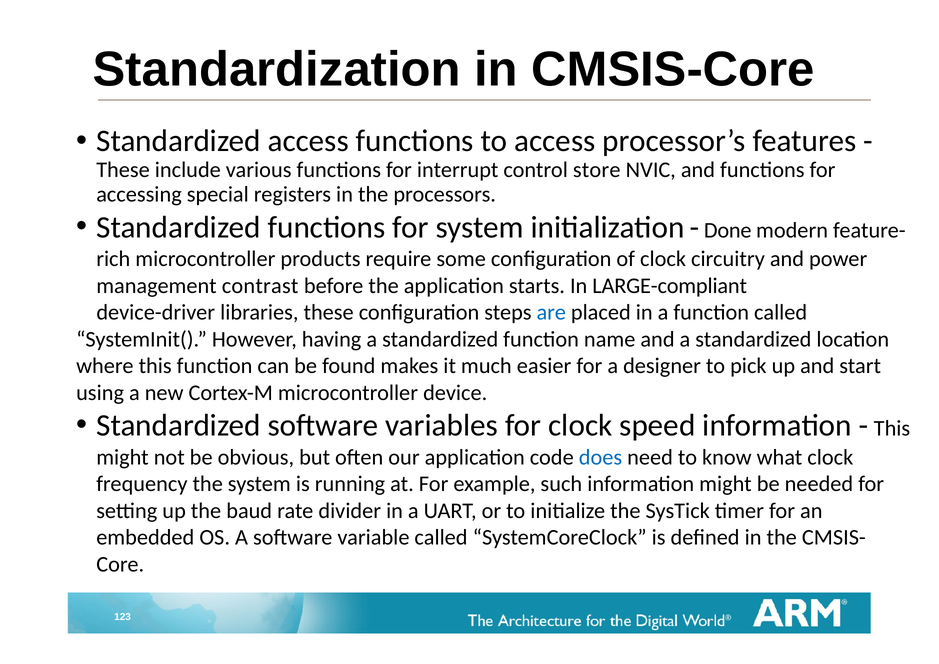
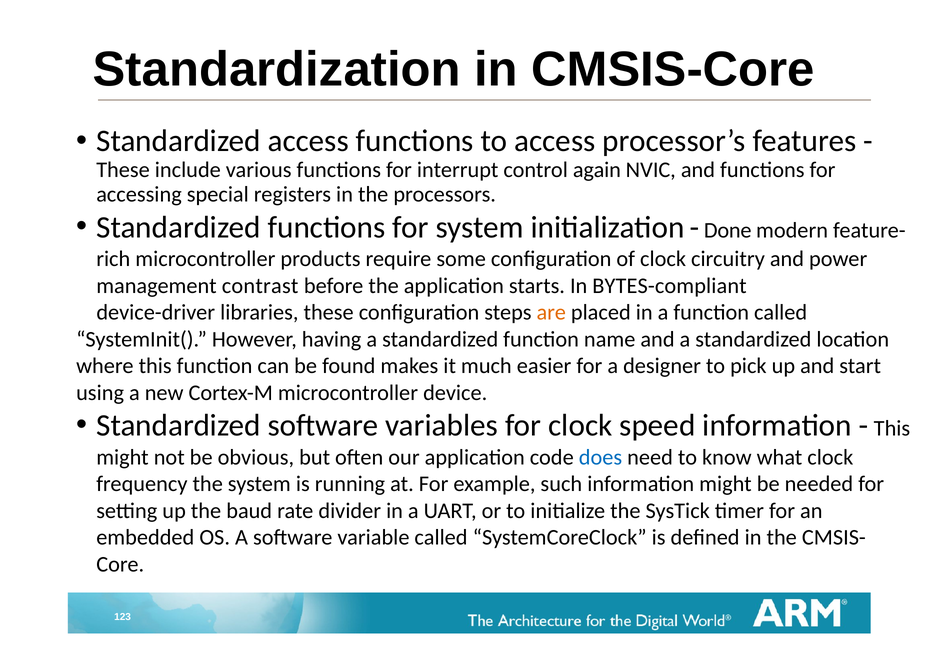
store: store -> again
LARGE-compliant: LARGE-compliant -> BYTES-compliant
are colour: blue -> orange
